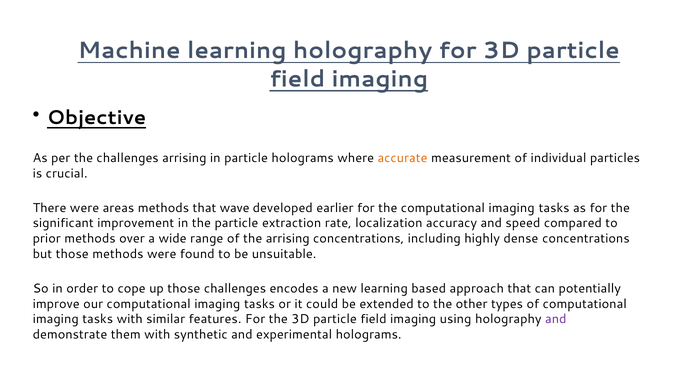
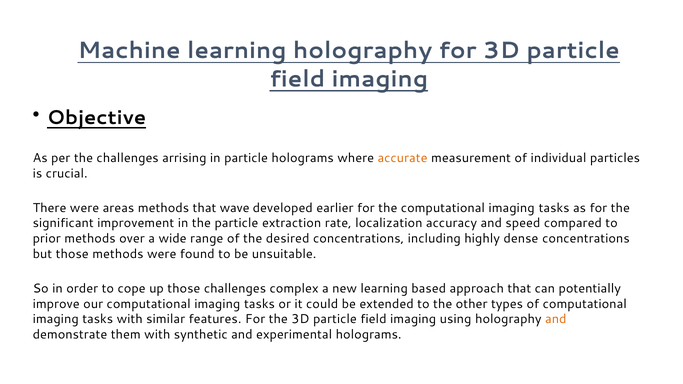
the arrising: arrising -> desired
encodes: encodes -> complex
and at (556, 319) colour: purple -> orange
